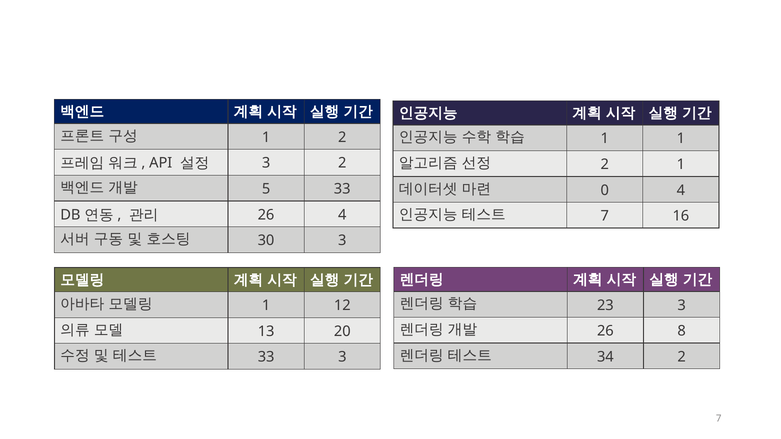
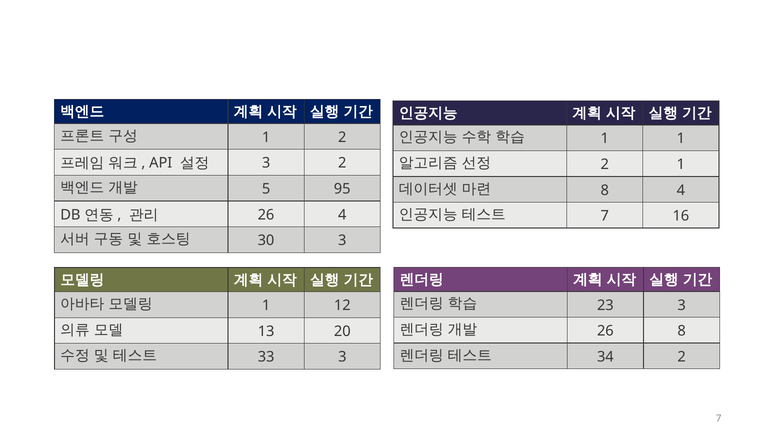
5 33: 33 -> 95
0 at (605, 190): 0 -> 8
